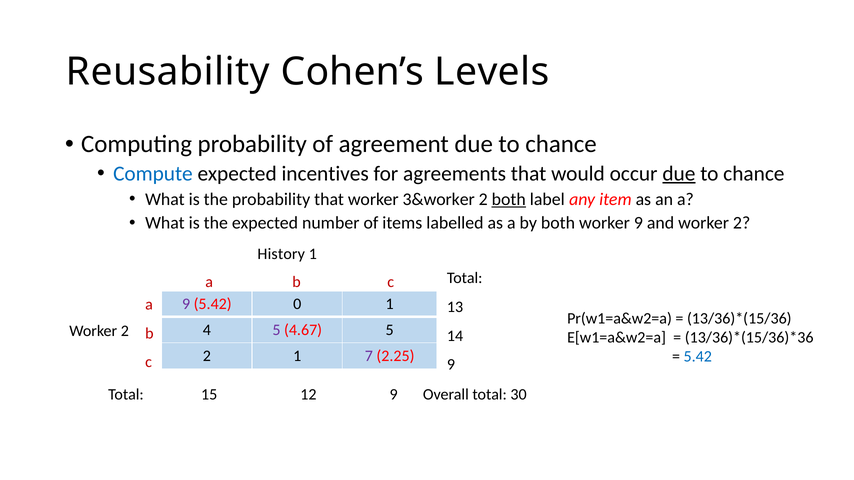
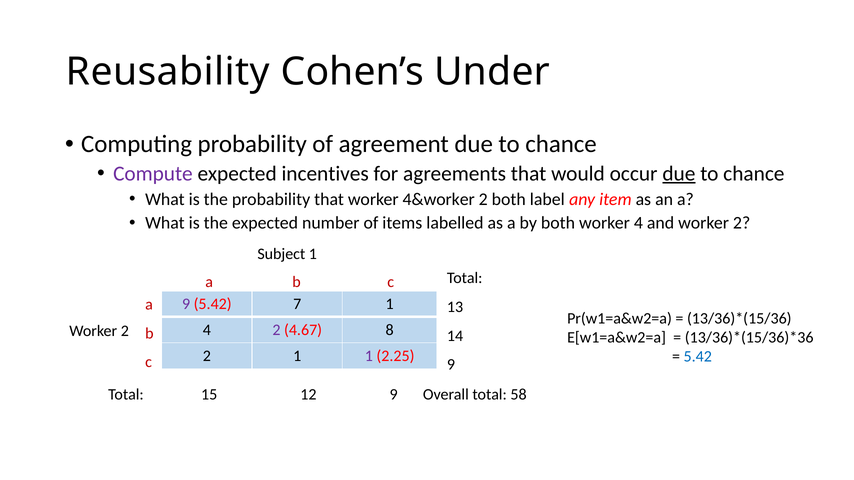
Levels: Levels -> Under
Compute colour: blue -> purple
3&worker: 3&worker -> 4&worker
both at (509, 199) underline: present -> none
worker 9: 9 -> 4
History: History -> Subject
0: 0 -> 7
4 5: 5 -> 2
4.67 5: 5 -> 8
1 7: 7 -> 1
30: 30 -> 58
